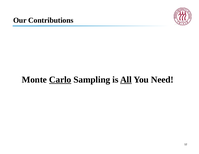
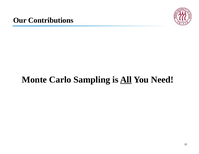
Carlo underline: present -> none
